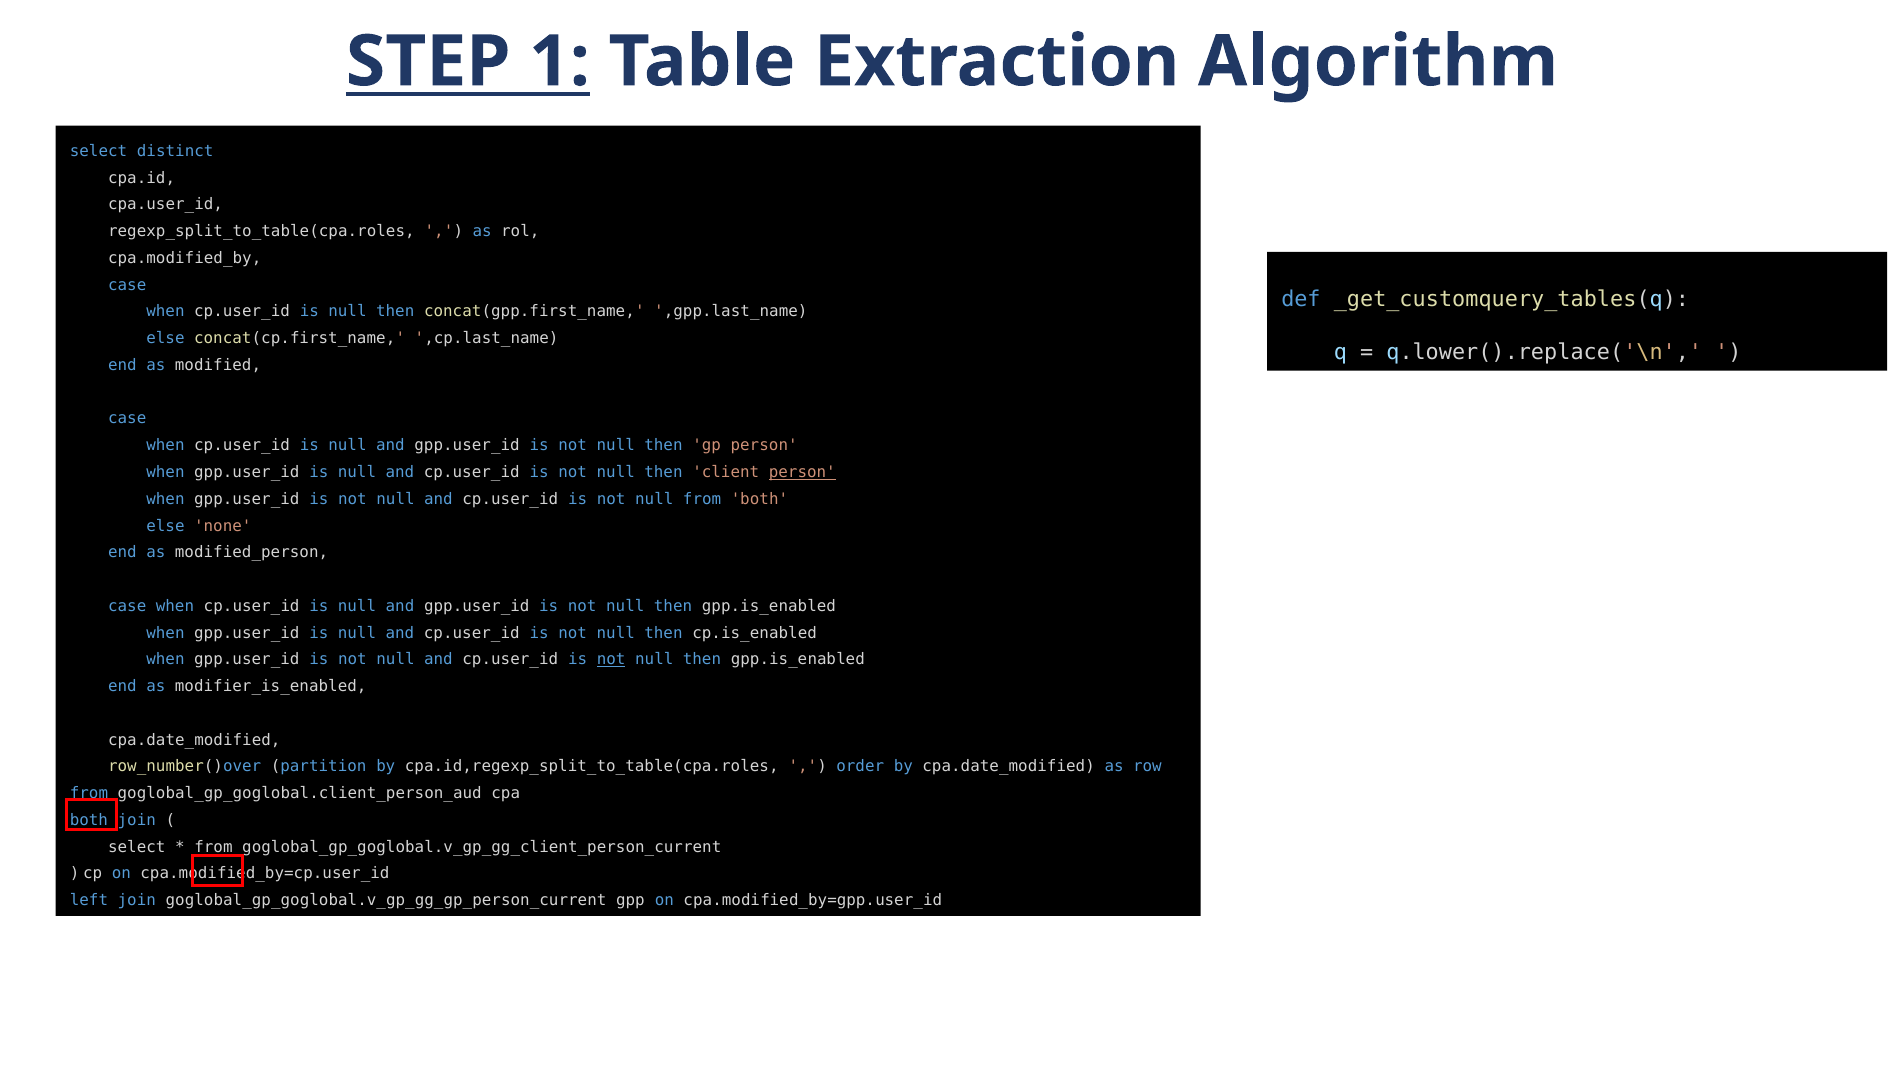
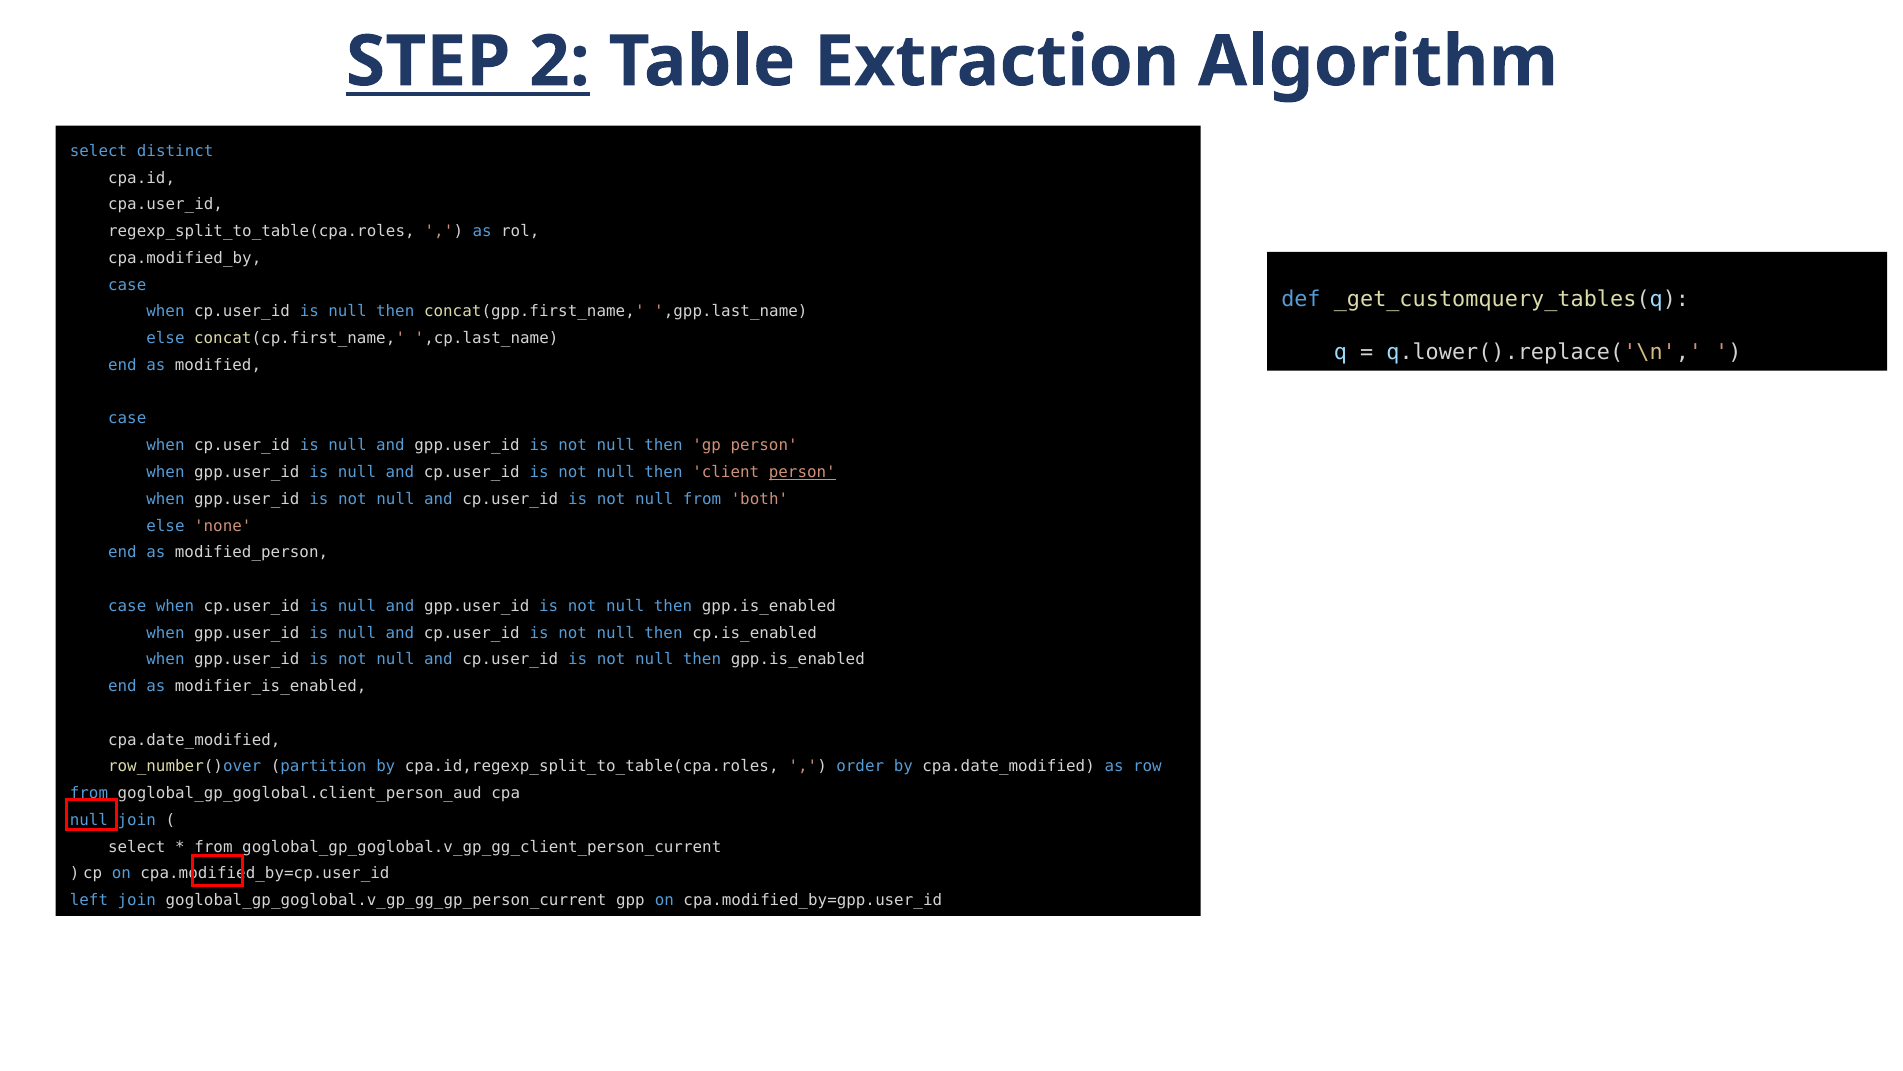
1: 1 -> 2
not at (611, 659) underline: present -> none
both at (89, 820): both -> null
